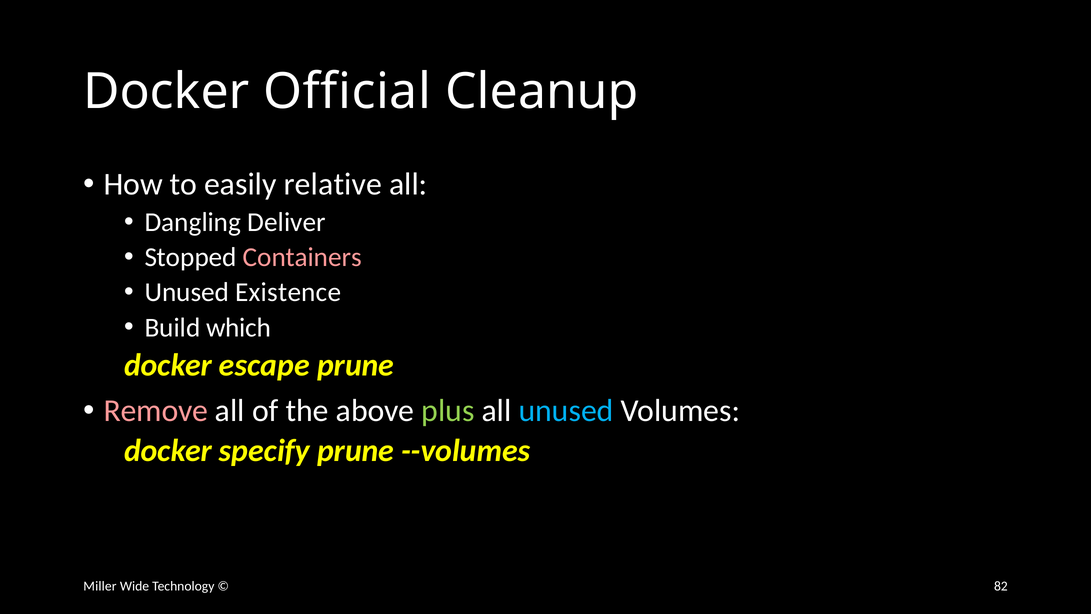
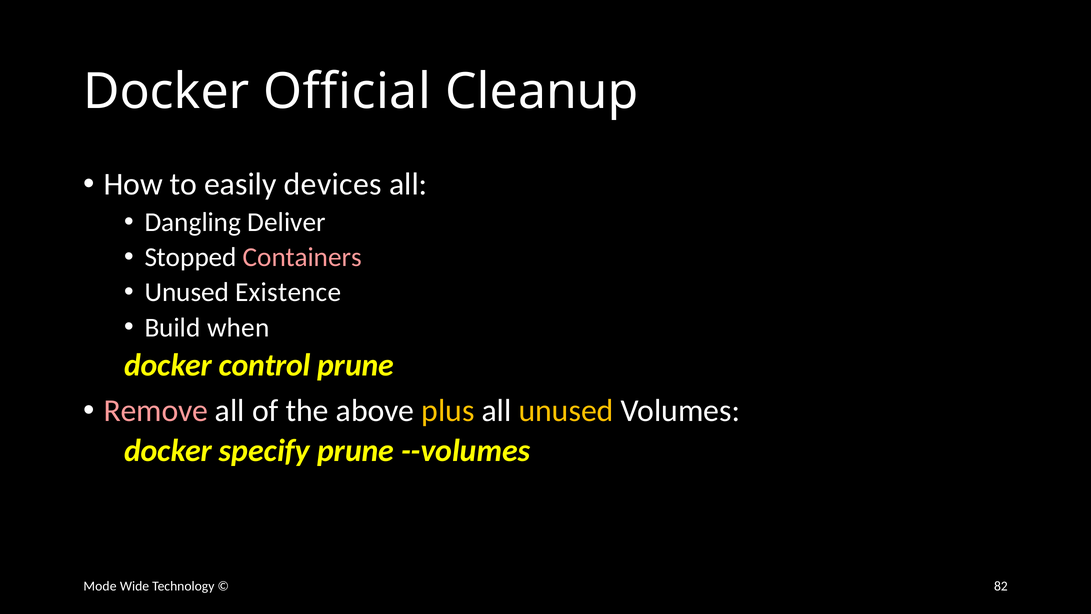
relative: relative -> devices
which: which -> when
escape: escape -> control
plus colour: light green -> yellow
unused at (566, 411) colour: light blue -> yellow
Miller: Miller -> Mode
